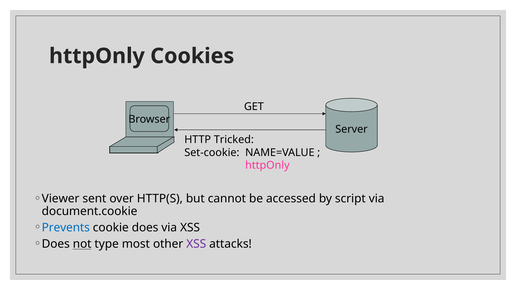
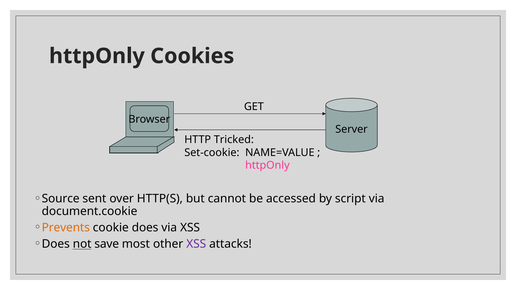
Viewer: Viewer -> Source
Prevents colour: blue -> orange
type: type -> save
